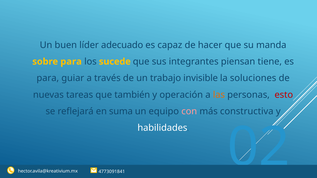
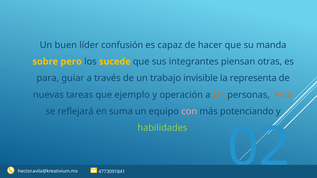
adecuado: adecuado -> confusión
sobre para: para -> pero
tiene: tiene -> otras
soluciones: soluciones -> representa
también: también -> ejemplo
esto colour: red -> orange
constructiva: constructiva -> potenciando
habilidades colour: white -> light green
